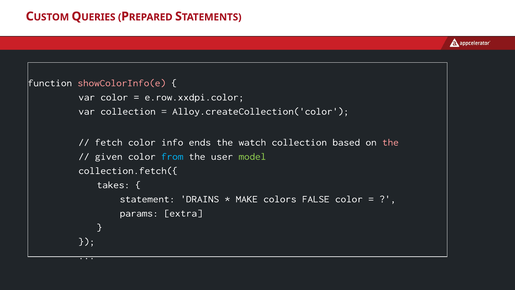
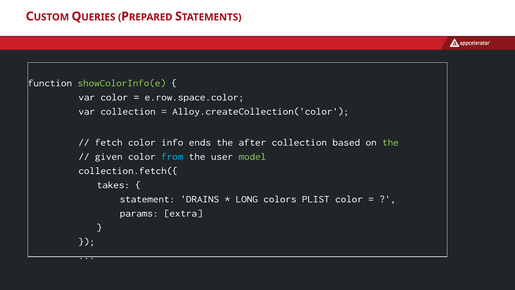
showColorInfo(e colour: pink -> light green
e.row.xxdpi.color: e.row.xxdpi.color -> e.row.space.color
watch: watch -> after
the at (390, 142) colour: pink -> light green
MAKE: MAKE -> LONG
FALSE: FALSE -> PLIST
